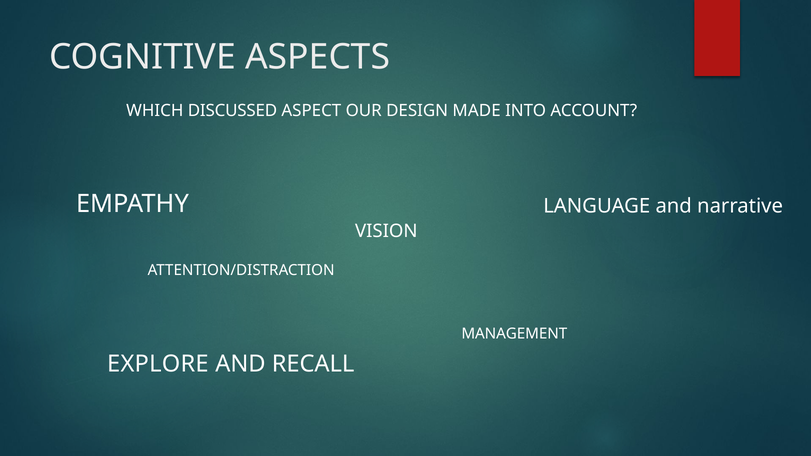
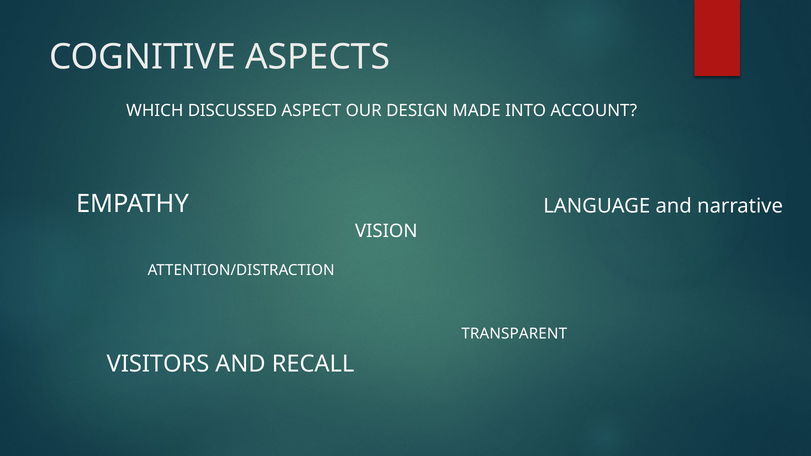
MANAGEMENT: MANAGEMENT -> TRANSPARENT
EXPLORE: EXPLORE -> VISITORS
